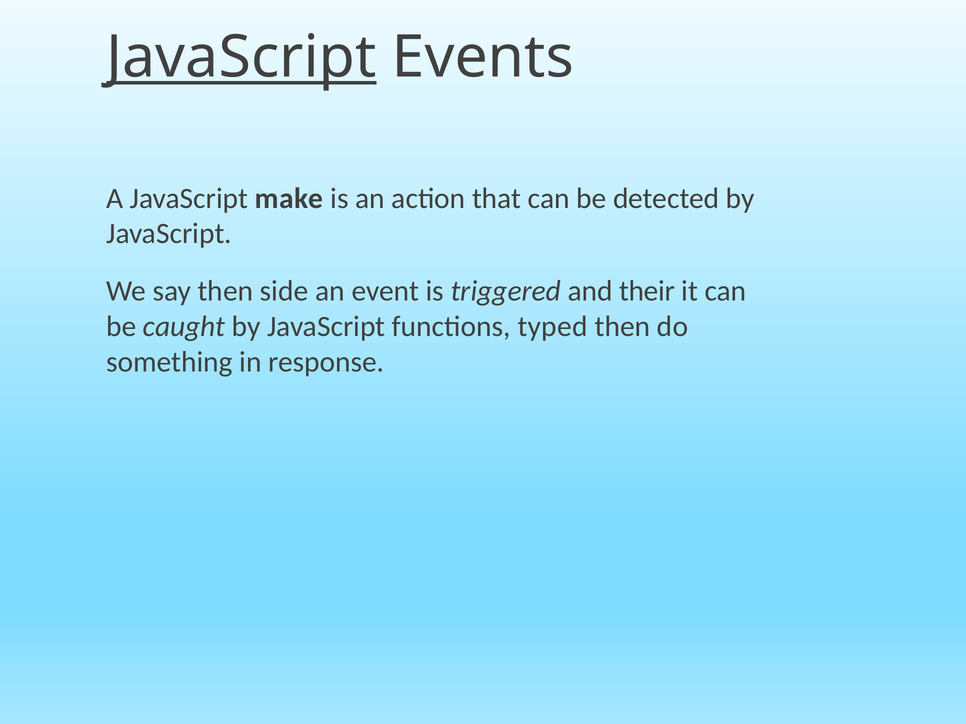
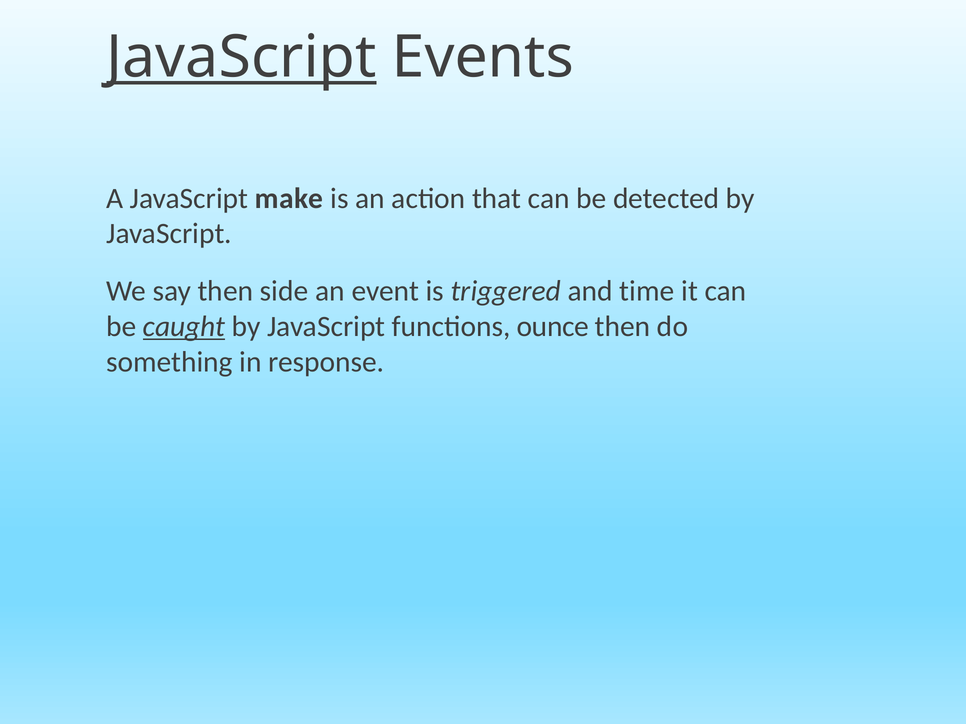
their: their -> time
caught underline: none -> present
typed: typed -> ounce
